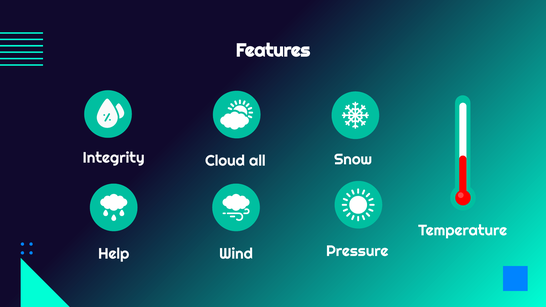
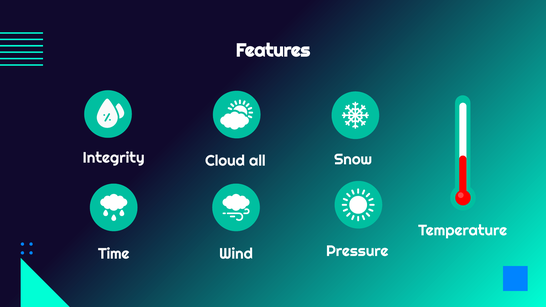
Help: Help -> Time
